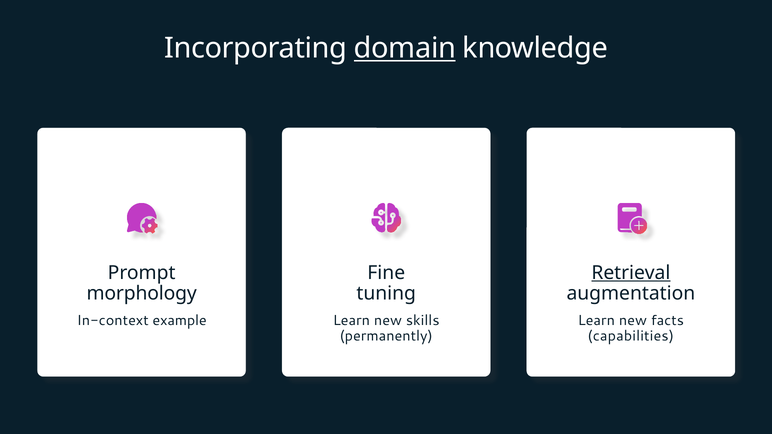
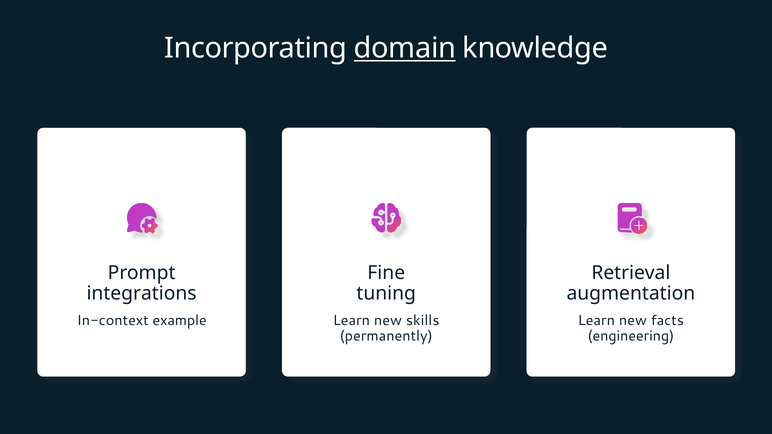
Retrieval underline: present -> none
morphology: morphology -> integrations
capabilities: capabilities -> engineering
